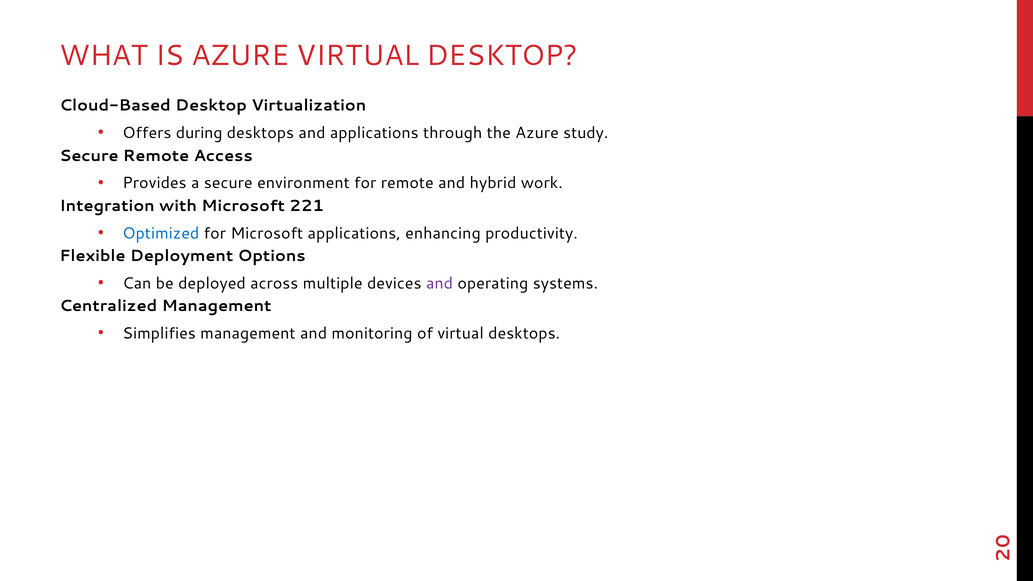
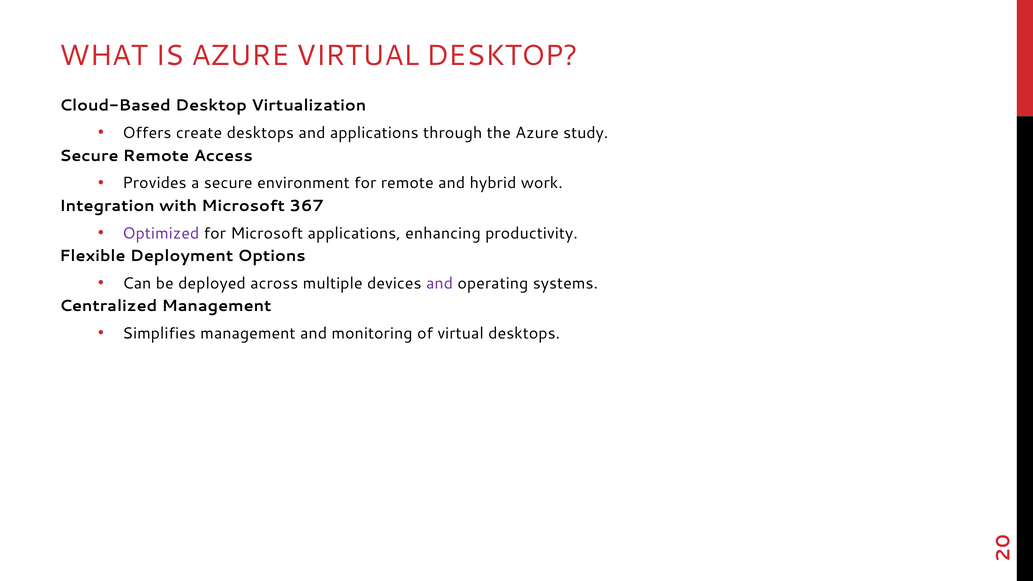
during: during -> create
221: 221 -> 367
Optimized colour: blue -> purple
